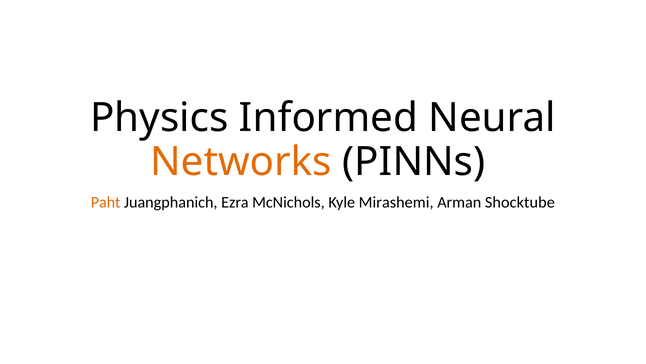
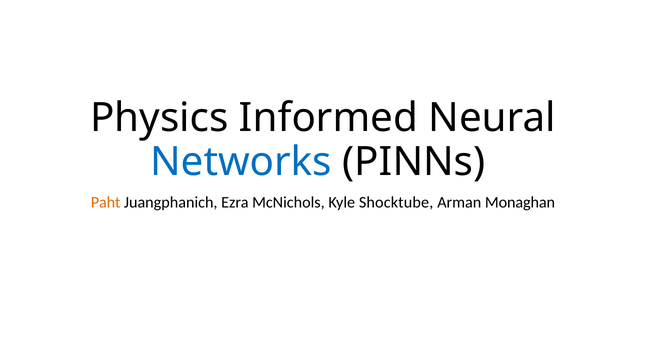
Networks colour: orange -> blue
Mirashemi: Mirashemi -> Shocktube
Shocktube: Shocktube -> Monaghan
